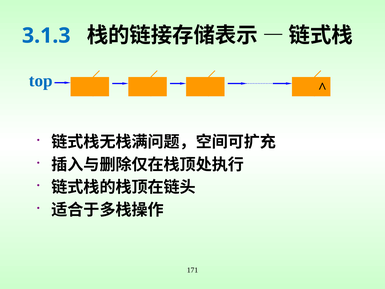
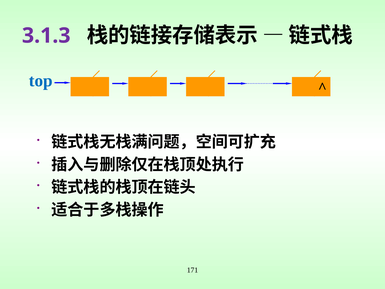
3.1.3 colour: blue -> purple
